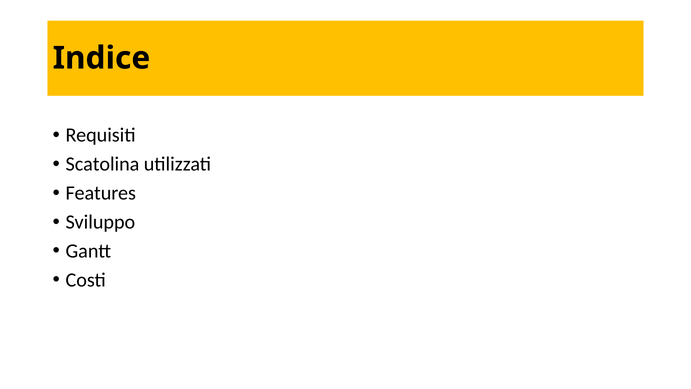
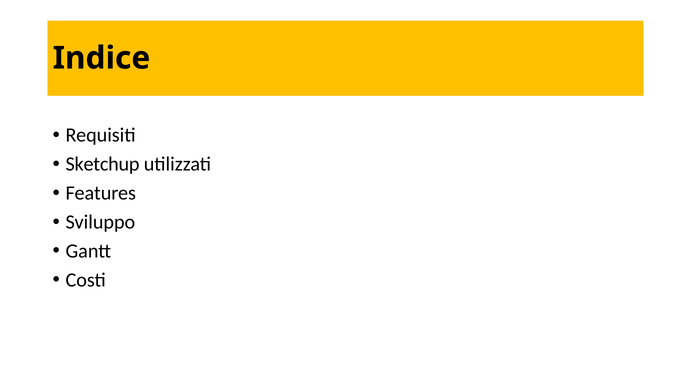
Scatolina: Scatolina -> Sketchup
